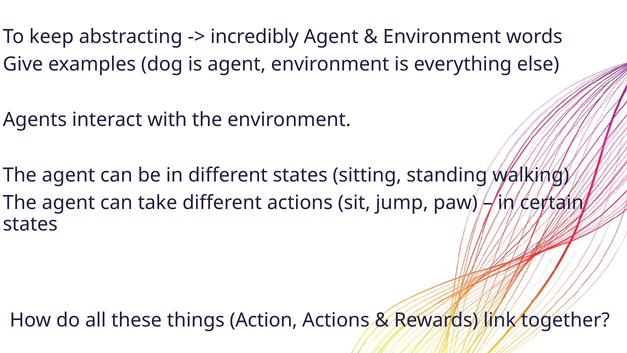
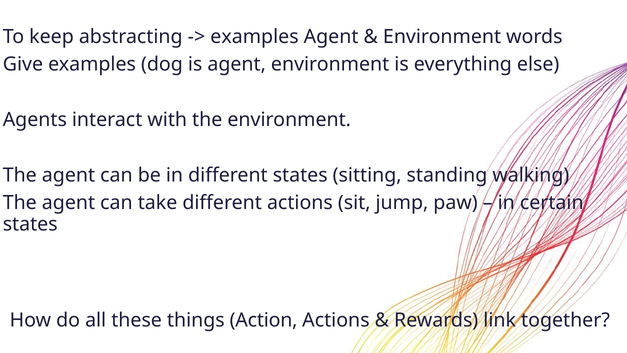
incredibly at (255, 37): incredibly -> examples
